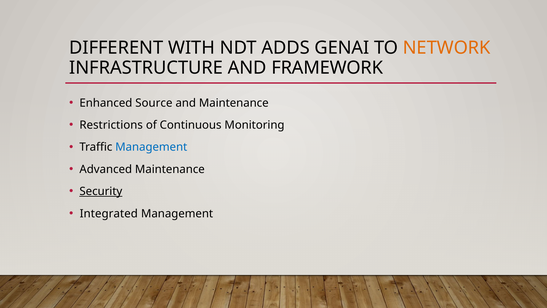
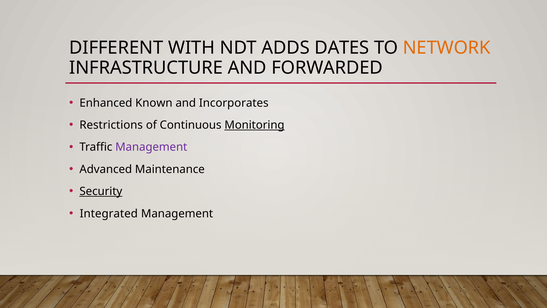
GENAI: GENAI -> DATES
FRAMEWORK: FRAMEWORK -> FORWARDED
Source: Source -> Known
and Maintenance: Maintenance -> Incorporates
Monitoring underline: none -> present
Management at (151, 147) colour: blue -> purple
